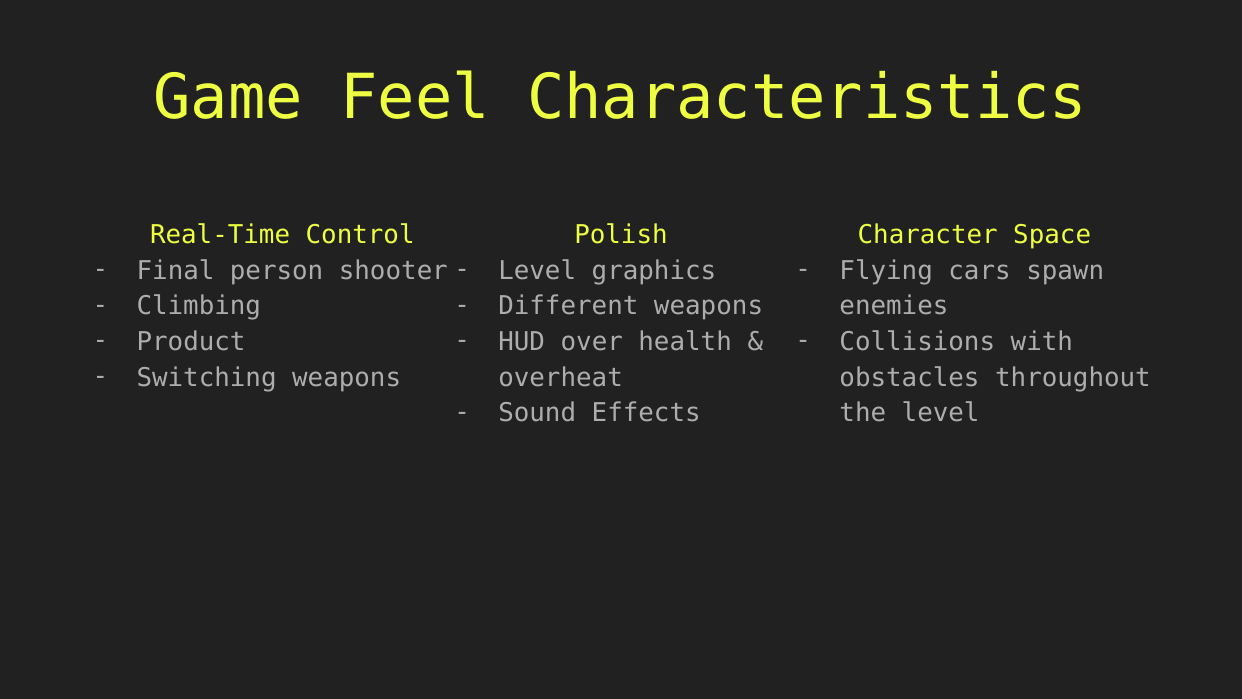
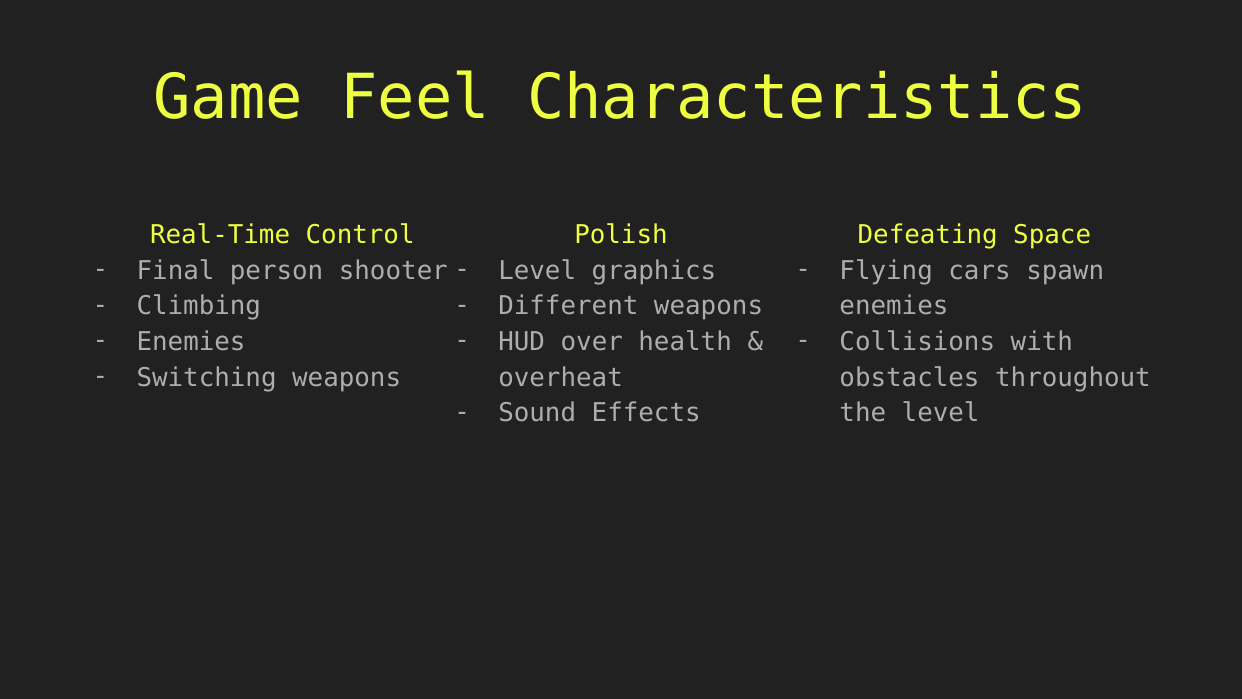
Character: Character -> Defeating
Product at (191, 342): Product -> Enemies
